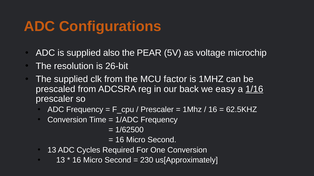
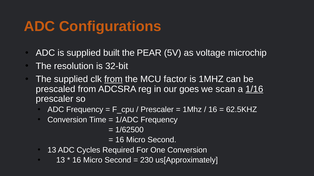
also: also -> built
26-bit: 26-bit -> 32-bit
from at (113, 79) underline: none -> present
back: back -> goes
easy: easy -> scan
